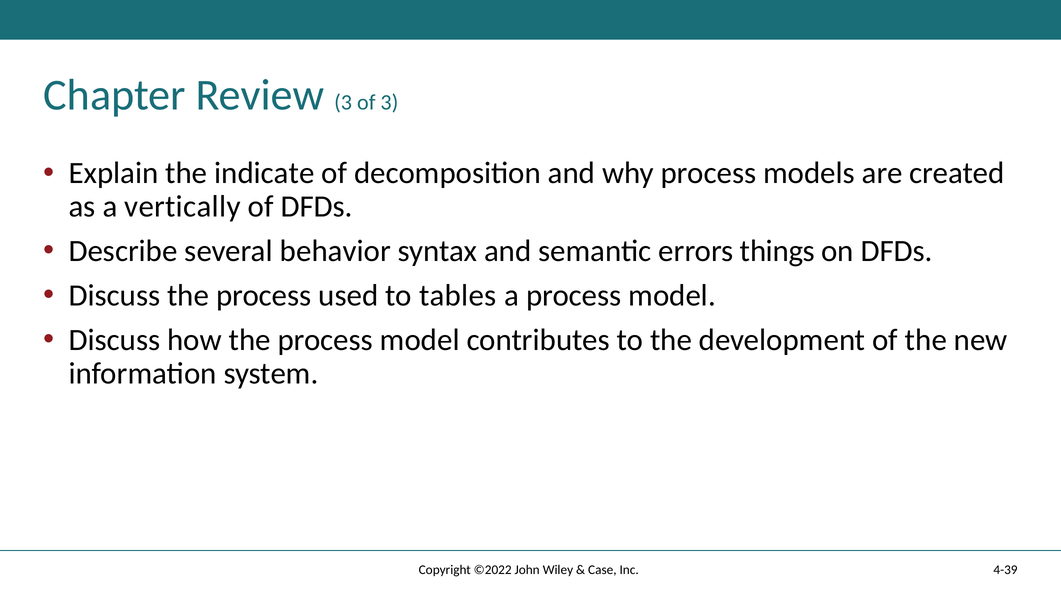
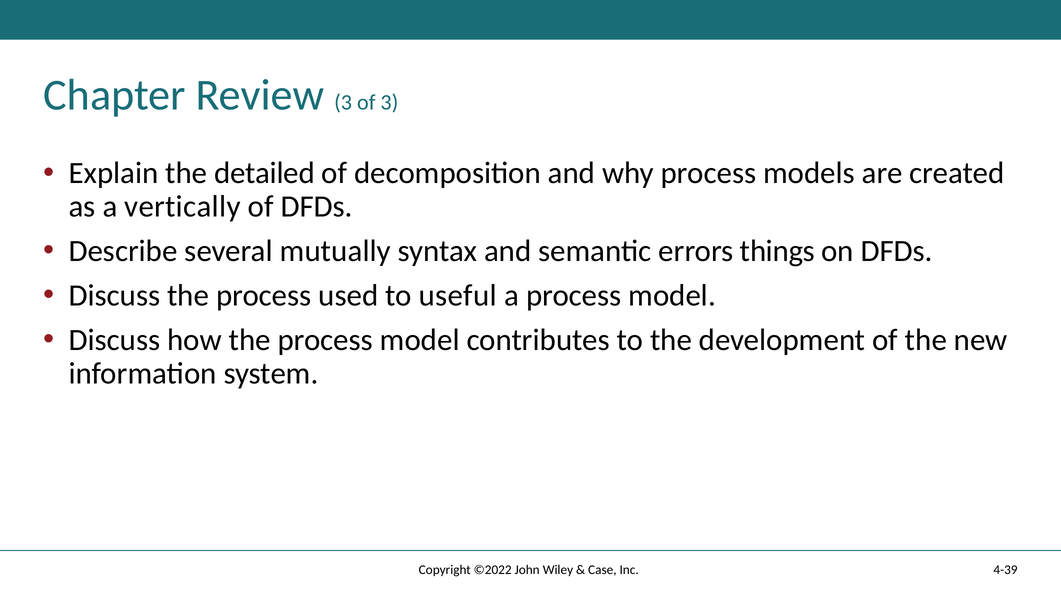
indicate: indicate -> detailed
behavior: behavior -> mutually
tables: tables -> useful
